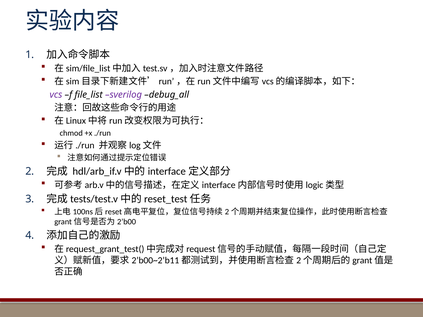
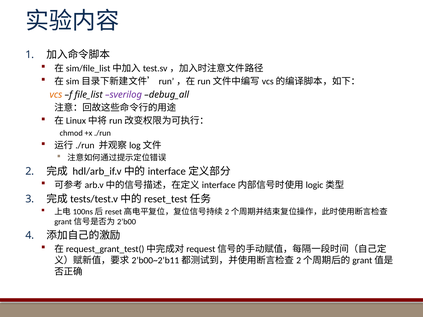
vcs colour: purple -> orange
